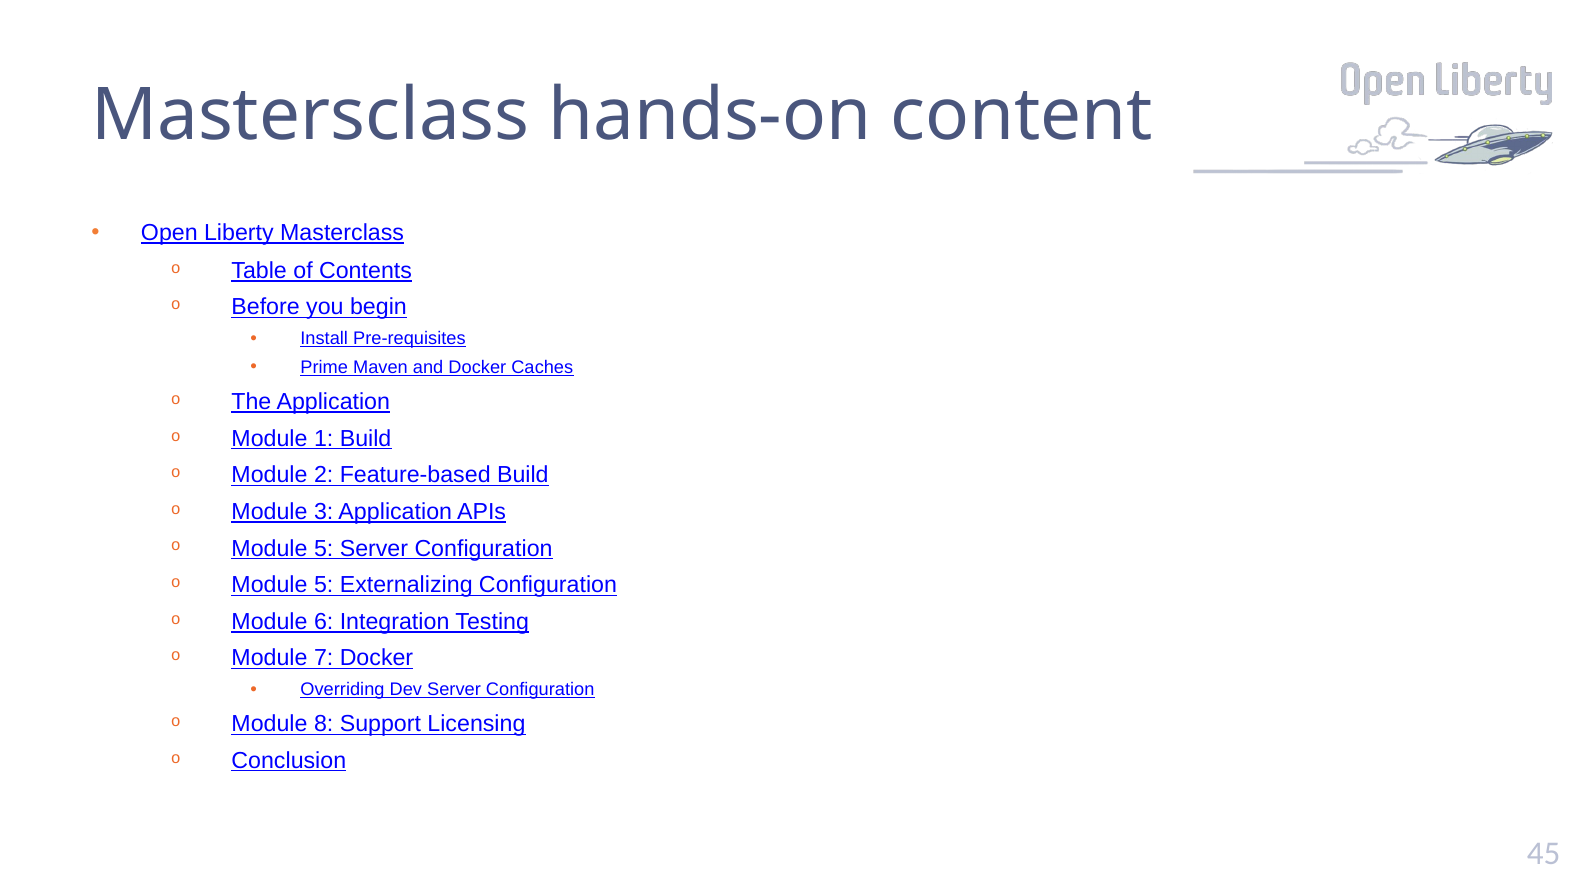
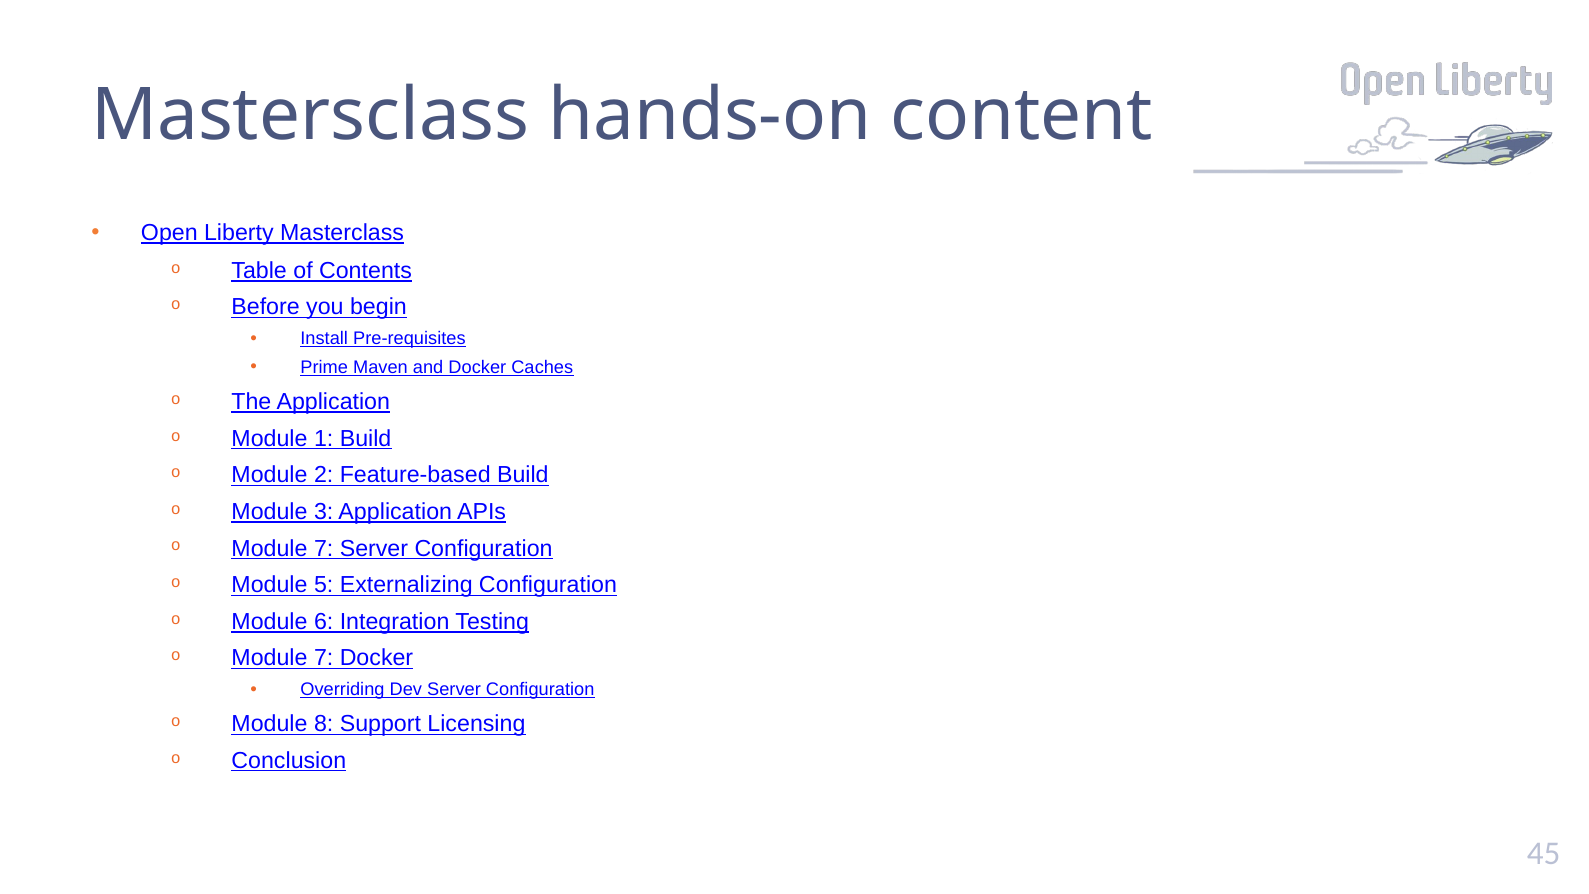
5 at (324, 548): 5 -> 7
